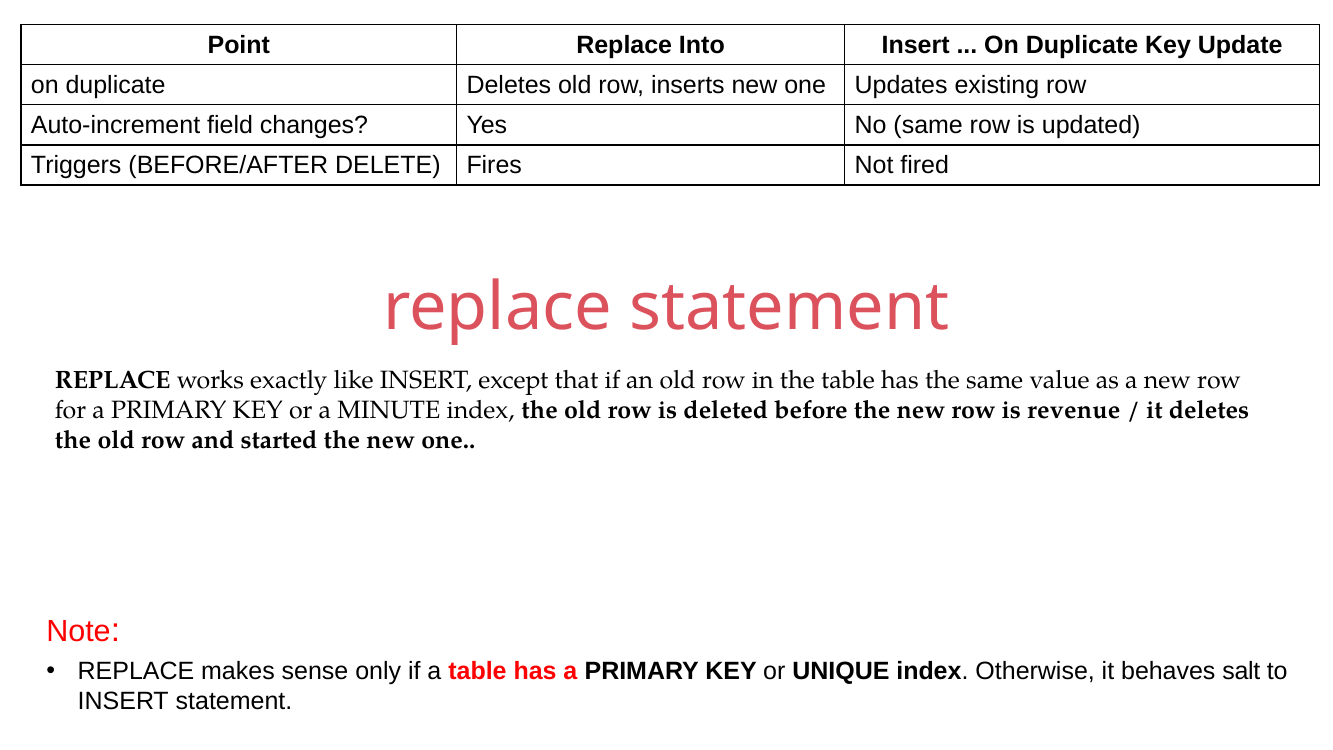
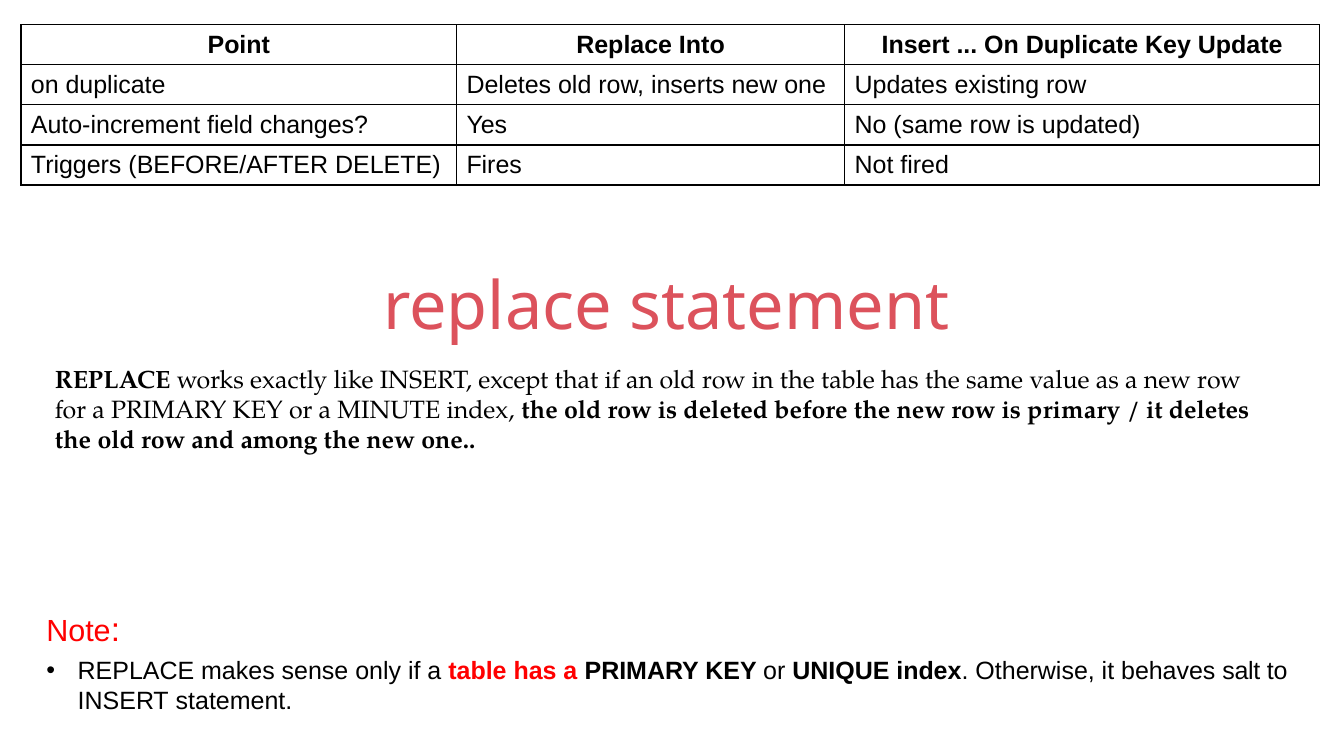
is revenue: revenue -> primary
started: started -> among
